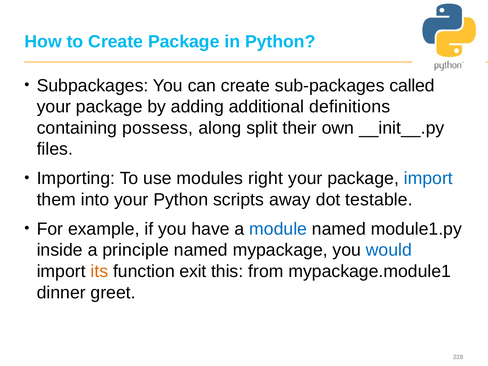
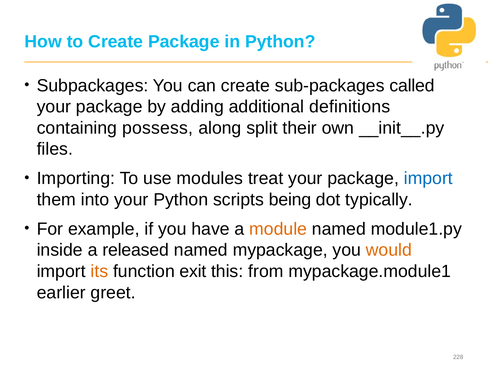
right: right -> treat
away: away -> being
testable: testable -> typically
module colour: blue -> orange
principle: principle -> released
would colour: blue -> orange
dinner: dinner -> earlier
